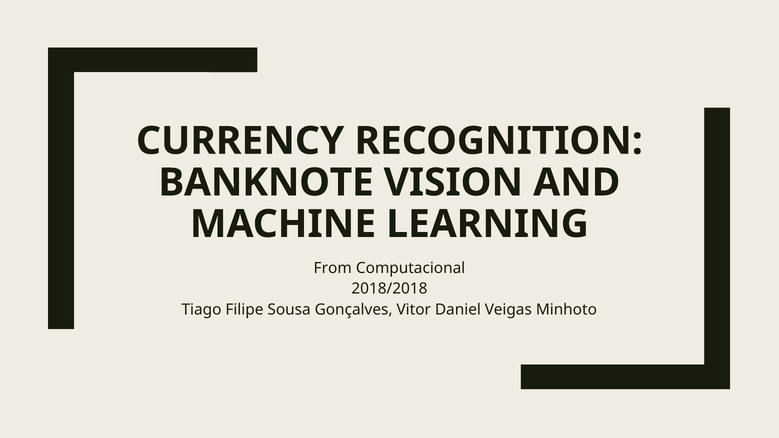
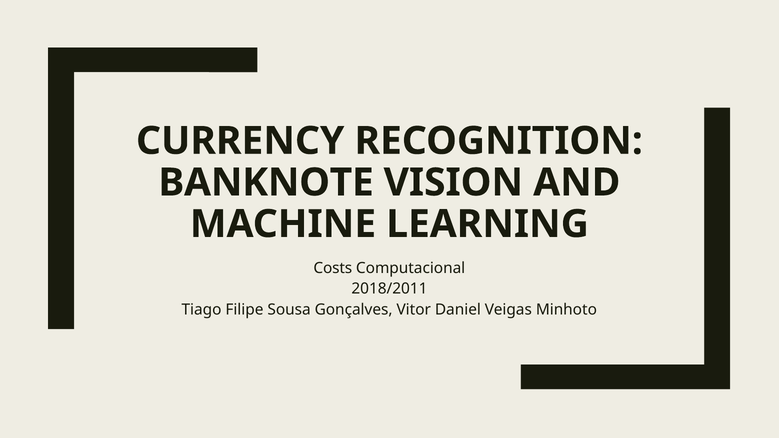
From: From -> Costs
2018/2018: 2018/2018 -> 2018/2011
